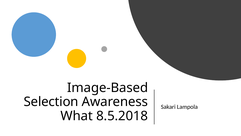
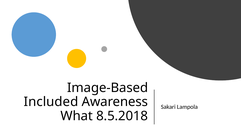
Selection: Selection -> Included
